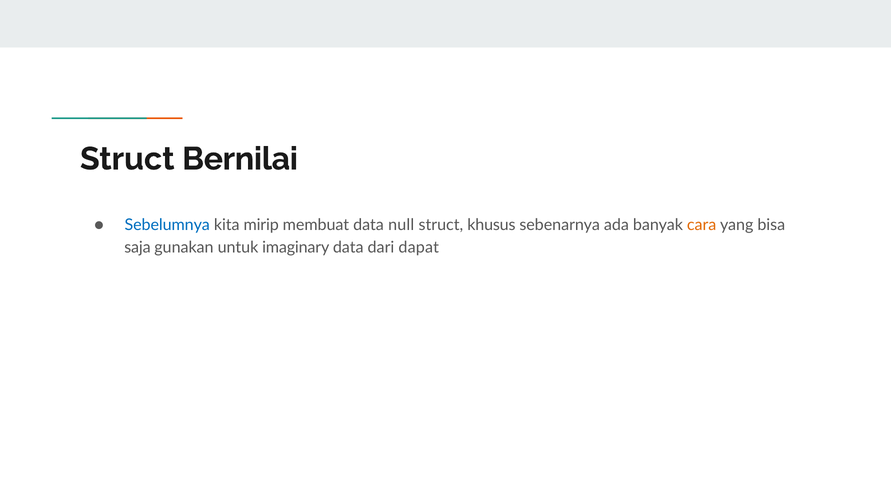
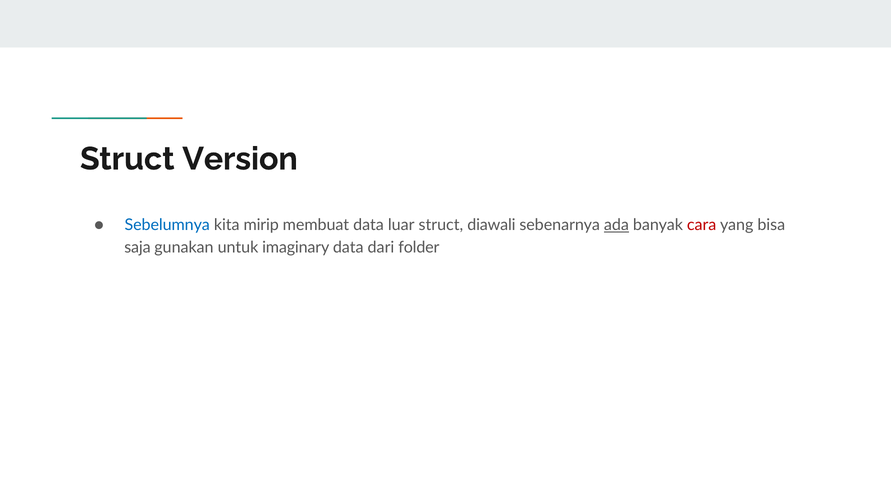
Bernilai: Bernilai -> Version
null: null -> luar
khusus: khusus -> diawali
ada underline: none -> present
cara colour: orange -> red
dapat: dapat -> folder
